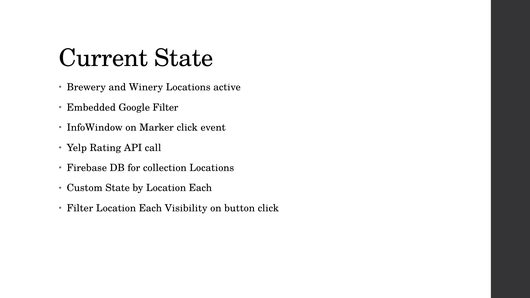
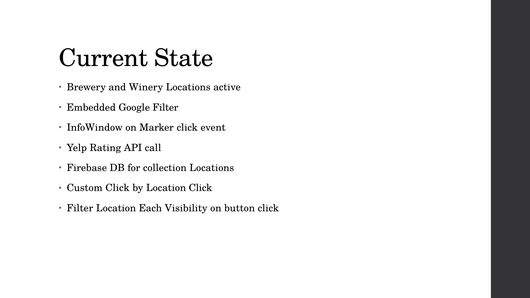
Custom State: State -> Click
by Location Each: Each -> Click
